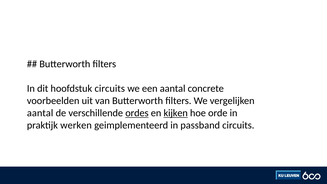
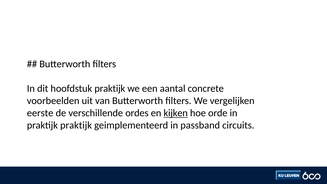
hoofdstuk circuits: circuits -> praktijk
aantal at (40, 113): aantal -> eerste
ordes underline: present -> none
praktijk werken: werken -> praktijk
